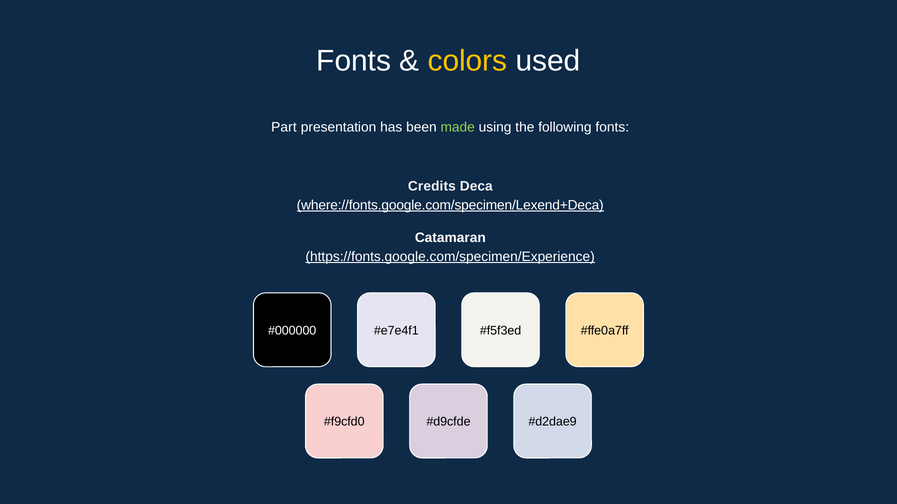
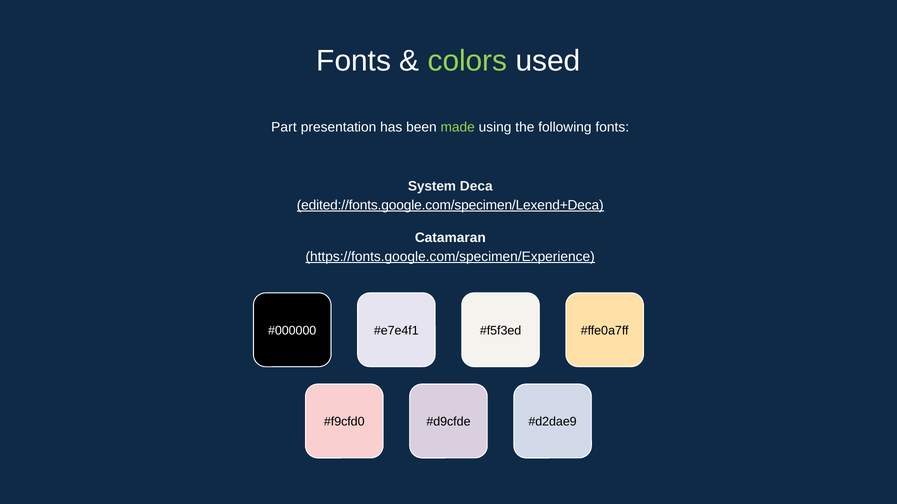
colors colour: yellow -> light green
Credits: Credits -> System
where://fonts.google.com/specimen/Lexend+Deca: where://fonts.google.com/specimen/Lexend+Deca -> edited://fonts.google.com/specimen/Lexend+Deca
